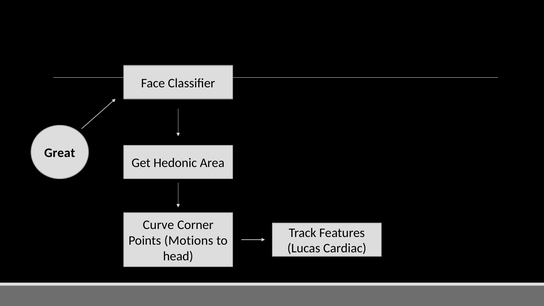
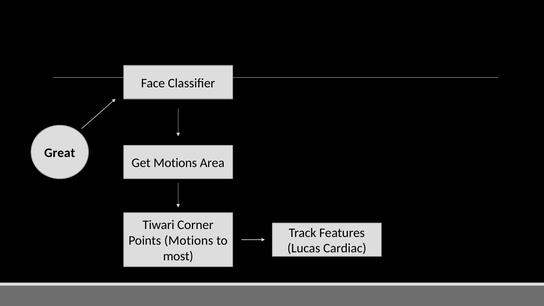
Get Hedonic: Hedonic -> Motions
Curve: Curve -> Tiwari
head: head -> most
